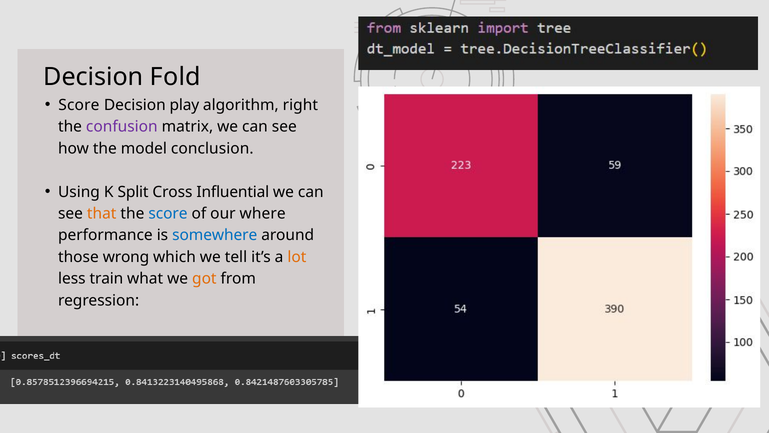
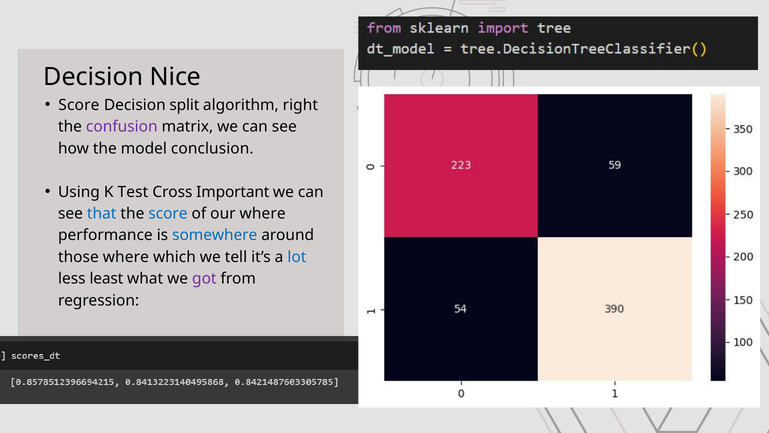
Fold: Fold -> Nice
play: play -> split
Split: Split -> Test
Influential: Influential -> Important
that colour: orange -> blue
those wrong: wrong -> where
lot colour: orange -> blue
train: train -> least
got colour: orange -> purple
